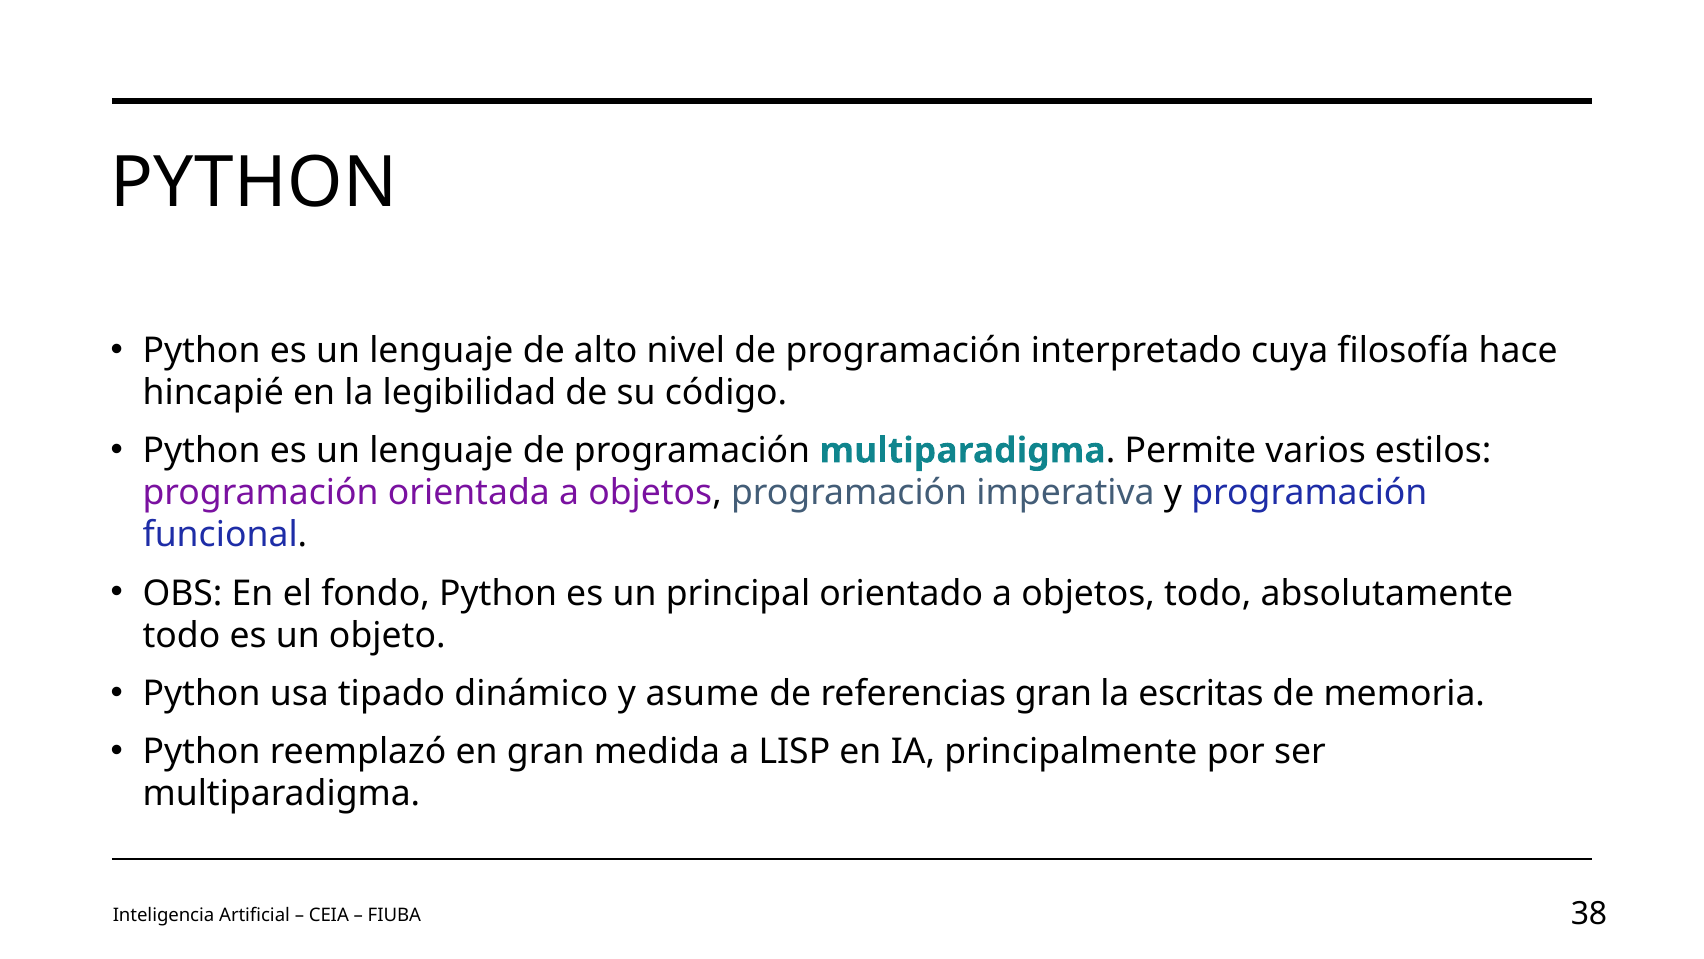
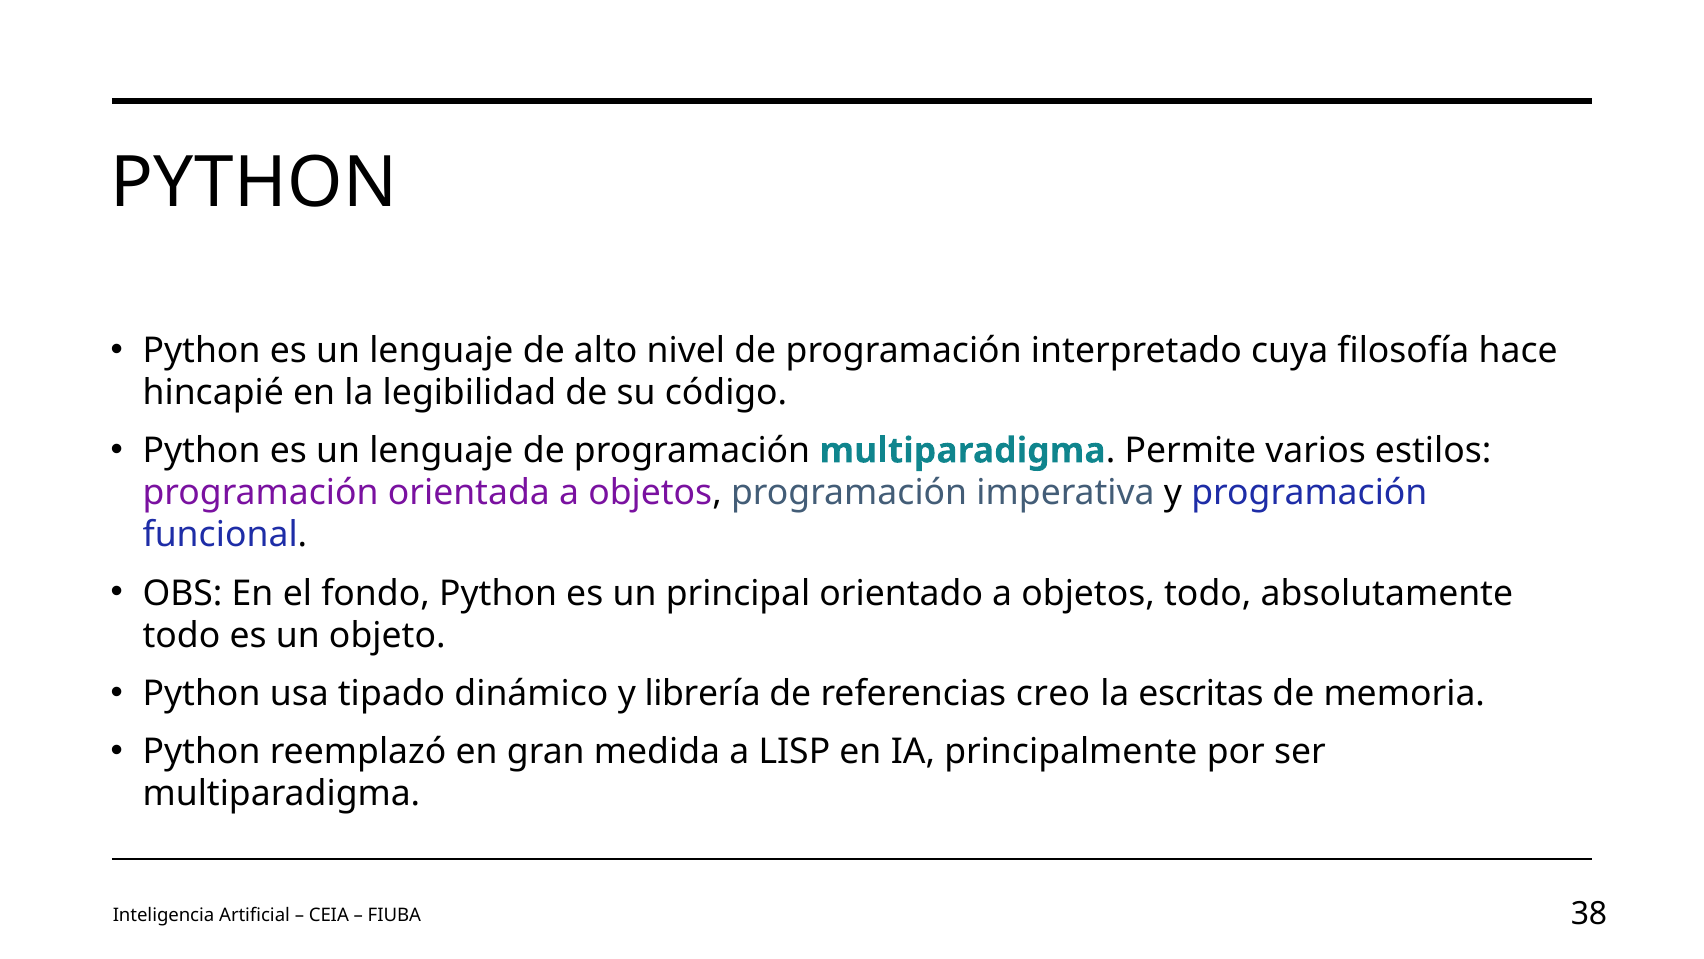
asume: asume -> librería
referencias gran: gran -> creo
